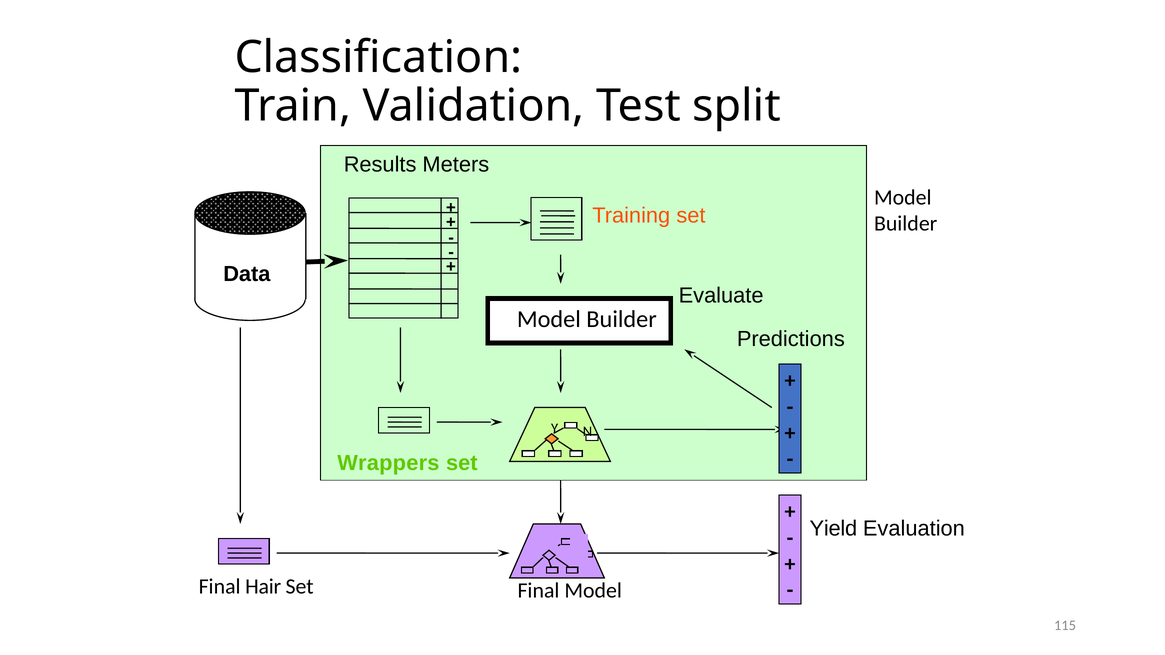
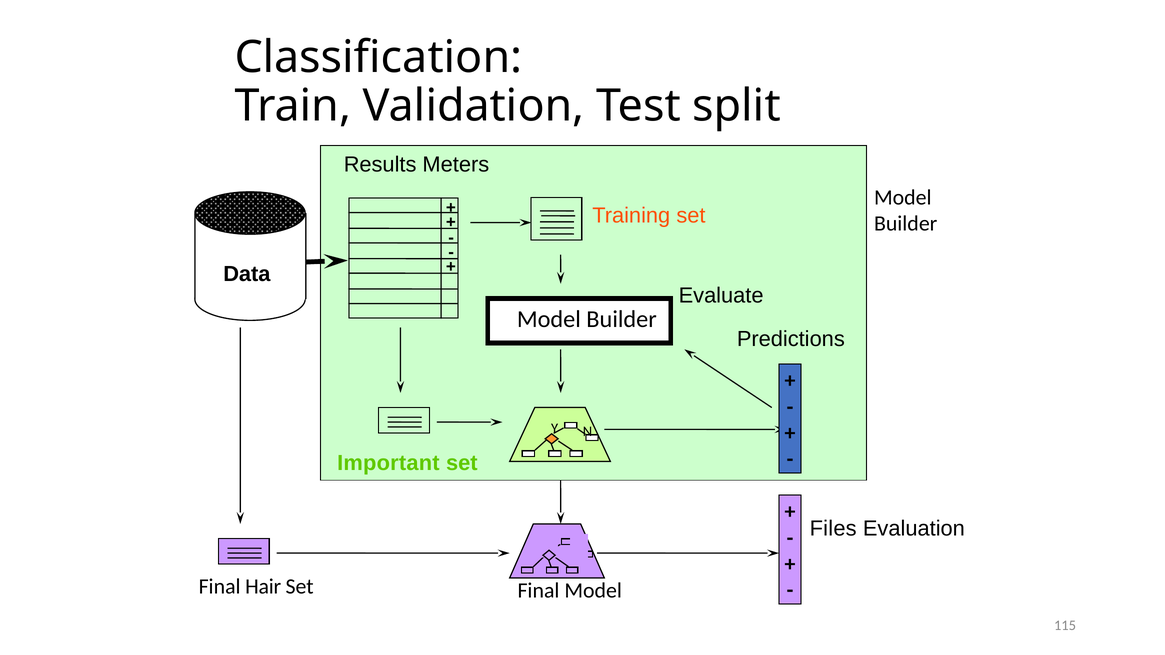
Wrappers: Wrappers -> Important
Yield: Yield -> Files
